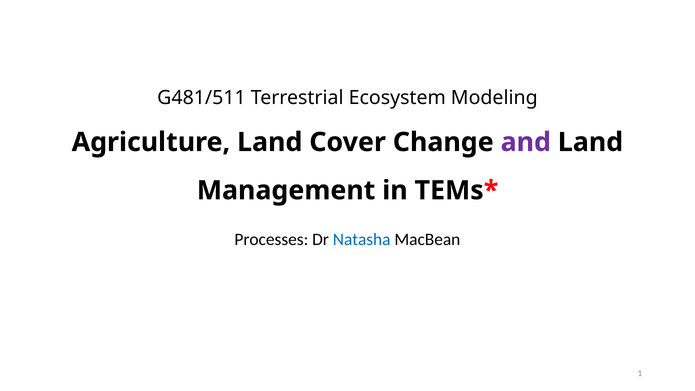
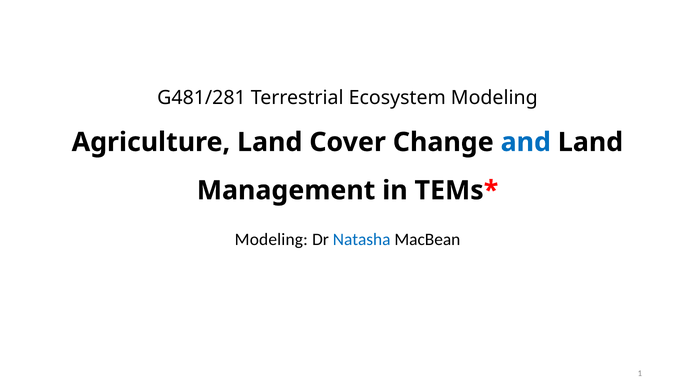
G481/511: G481/511 -> G481/281
and colour: purple -> blue
Processes at (271, 240): Processes -> Modeling
